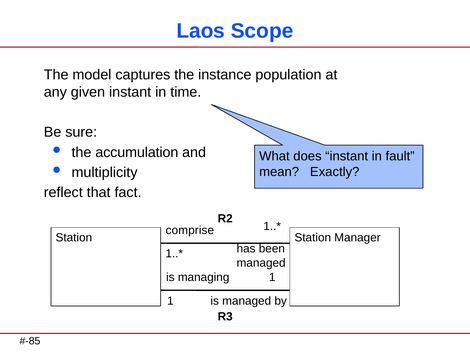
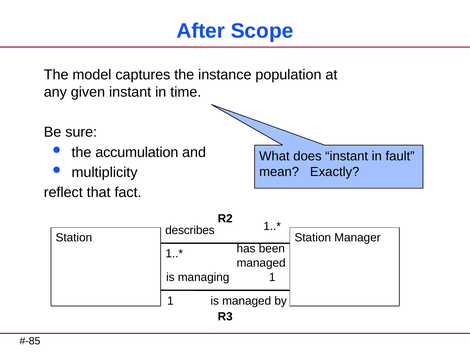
Laos: Laos -> After
comprise: comprise -> describes
